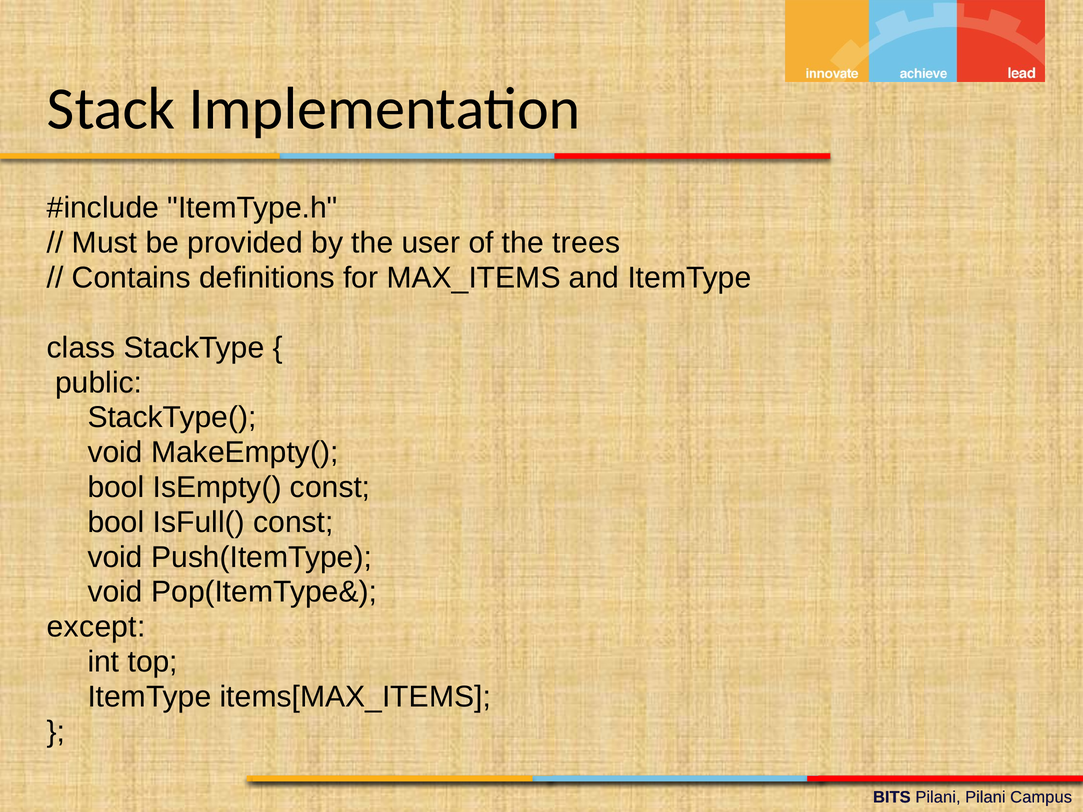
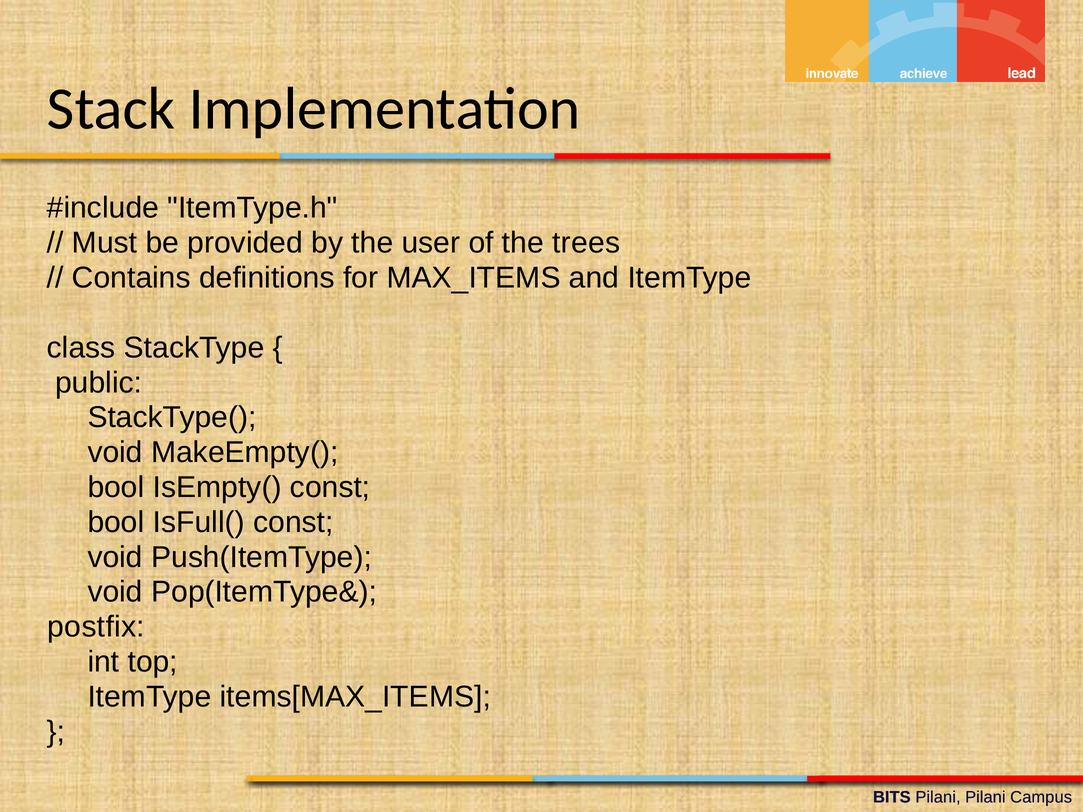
except: except -> postfix
